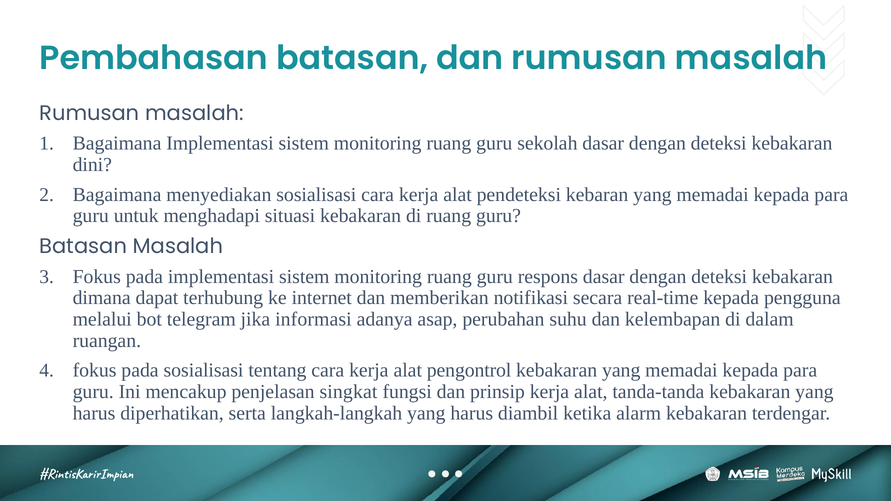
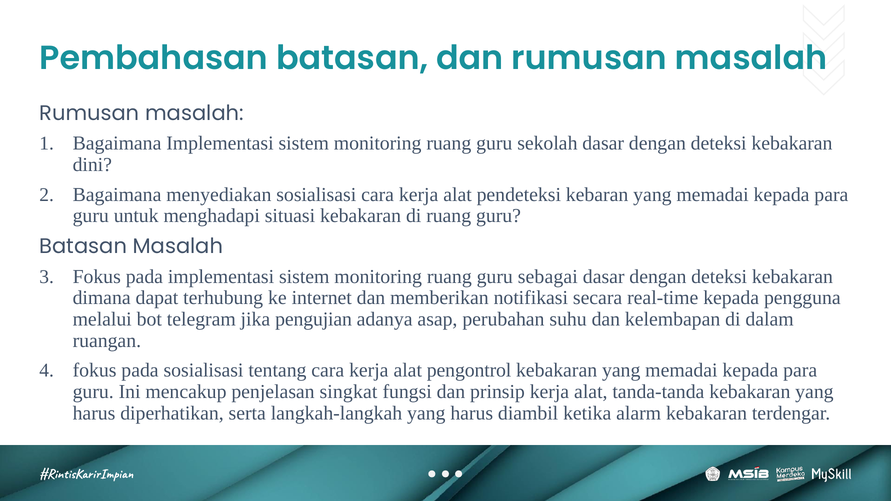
respons: respons -> sebagai
informasi: informasi -> pengujian
